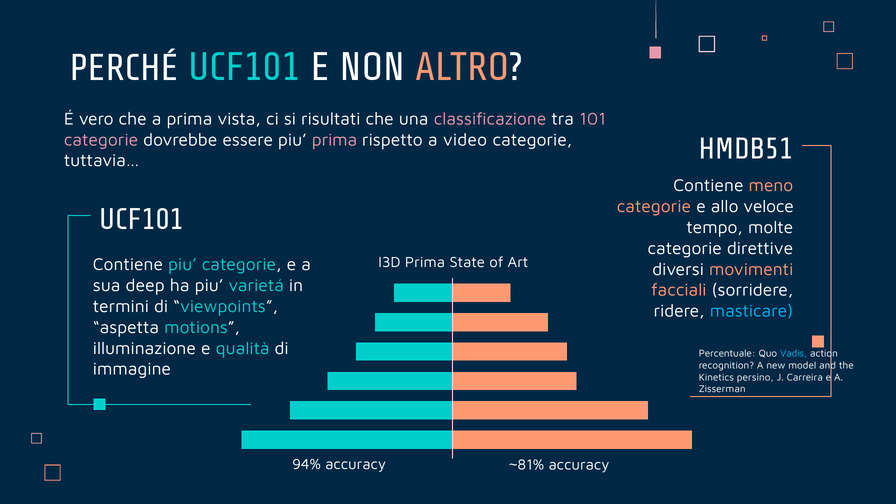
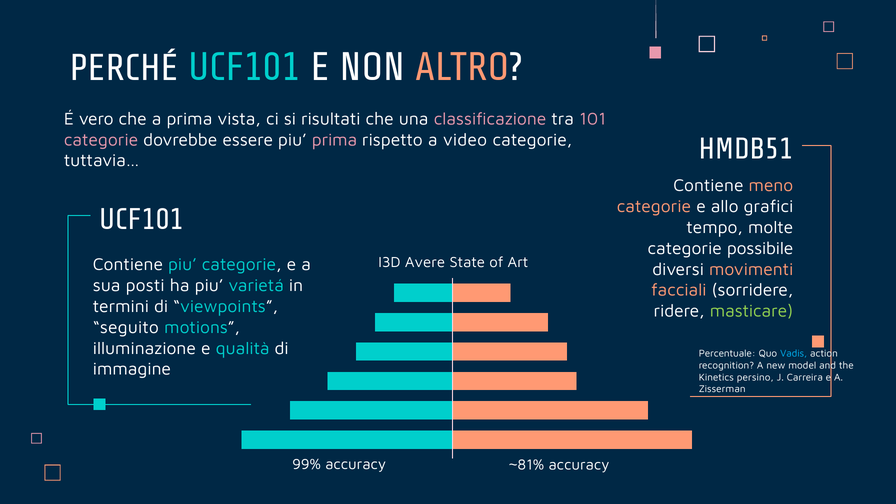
veloce: veloce -> grafici
direttive: direttive -> possibile
I3D Prima: Prima -> Avere
deep: deep -> posti
masticare colour: light blue -> light green
aspetta: aspetta -> seguito
94%: 94% -> 99%
